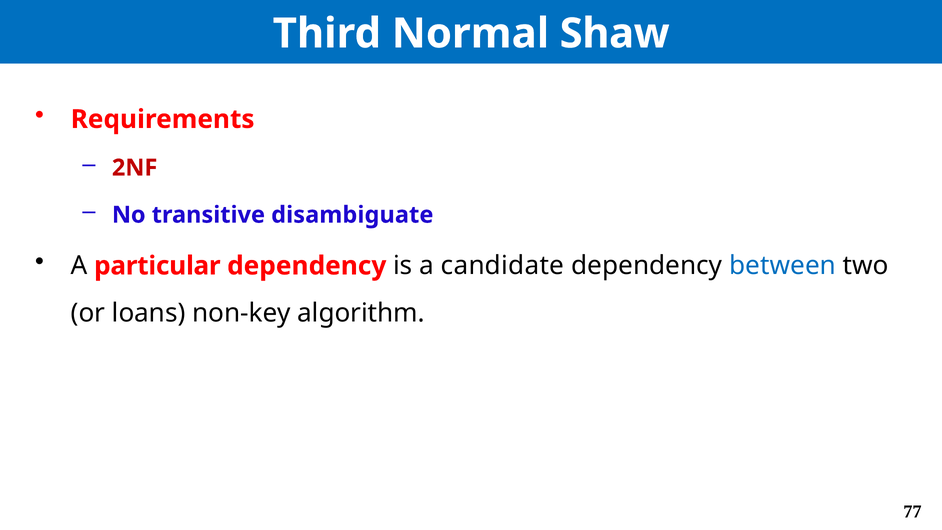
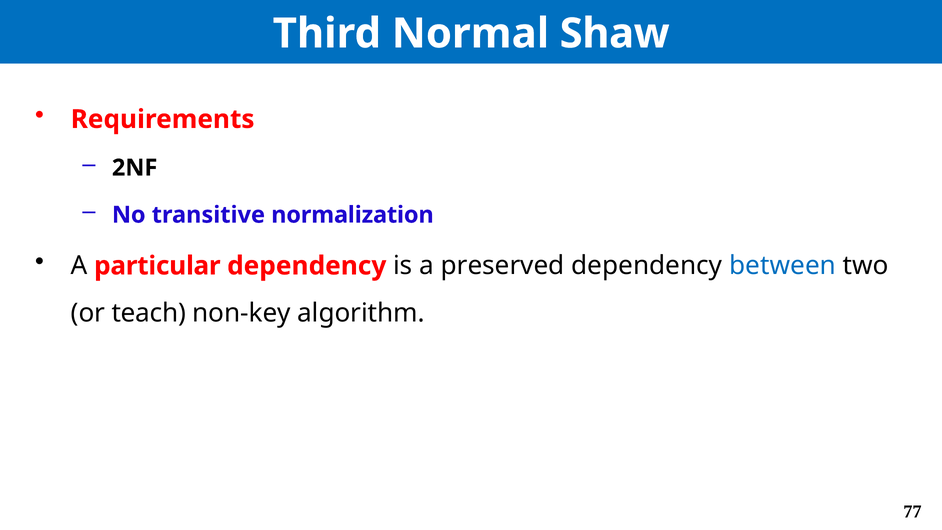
2NF colour: red -> black
disambiguate: disambiguate -> normalization
candidate: candidate -> preserved
loans: loans -> teach
